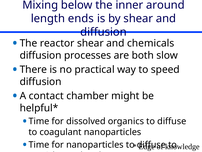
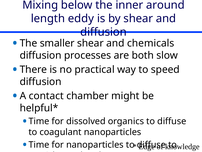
ends: ends -> eddy
reactor: reactor -> smaller
